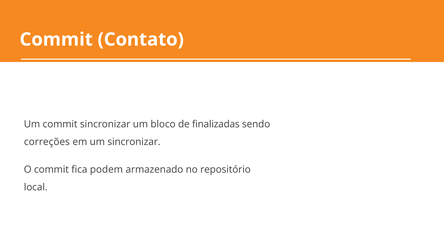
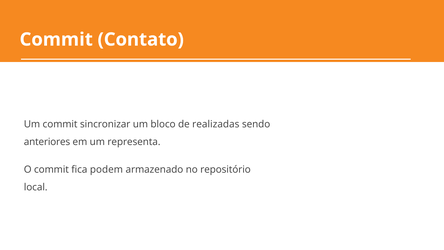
finalizadas: finalizadas -> realizadas
correções: correções -> anteriores
um sincronizar: sincronizar -> representa
